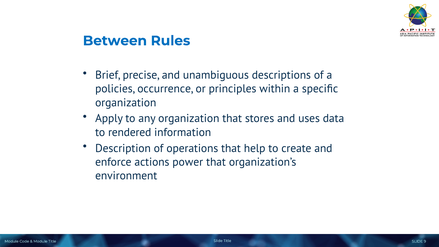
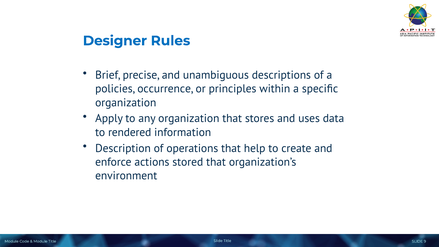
Between: Between -> Designer
power: power -> stored
